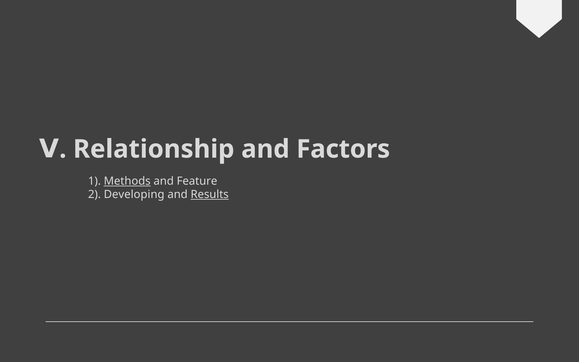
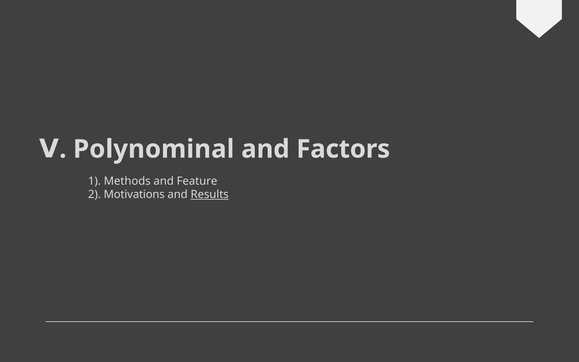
Relationship: Relationship -> Polynominal
Methods underline: present -> none
Developing: Developing -> Motivations
